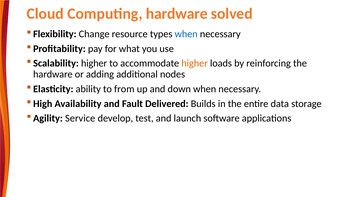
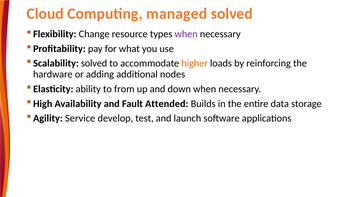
Computing hardware: hardware -> managed
when at (186, 34) colour: blue -> purple
Scalability higher: higher -> solved
Delivered: Delivered -> Attended
